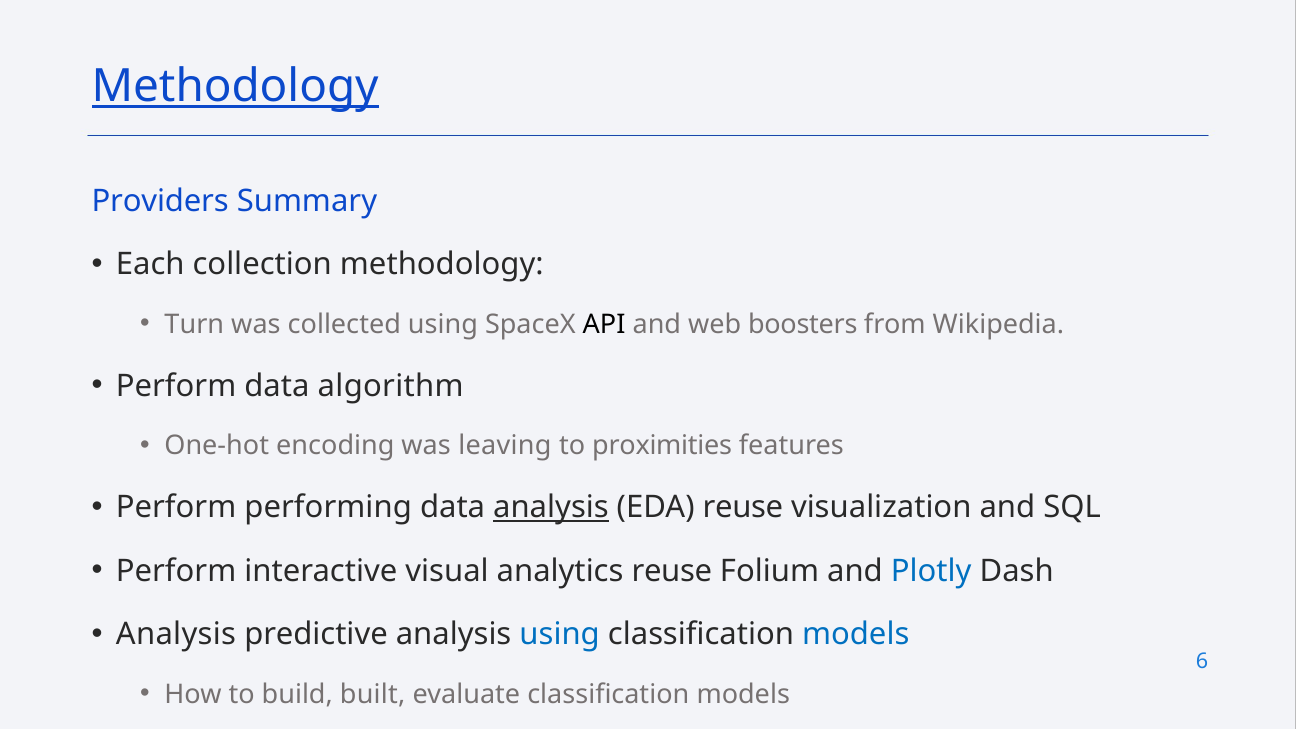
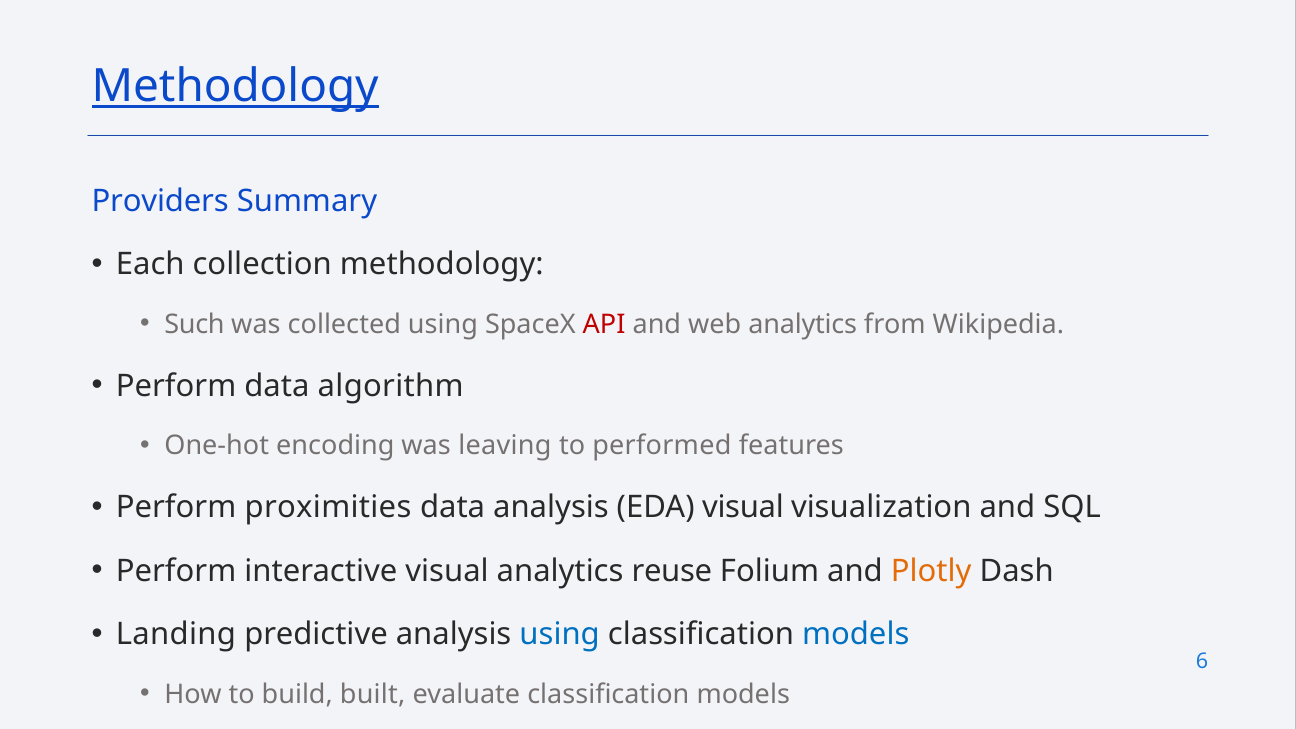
Turn: Turn -> Such
API colour: black -> red
web boosters: boosters -> analytics
proximities: proximities -> performed
performing: performing -> proximities
analysis at (551, 507) underline: present -> none
EDA reuse: reuse -> visual
Plotly colour: blue -> orange
Analysis at (176, 634): Analysis -> Landing
